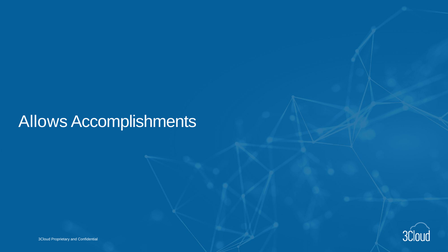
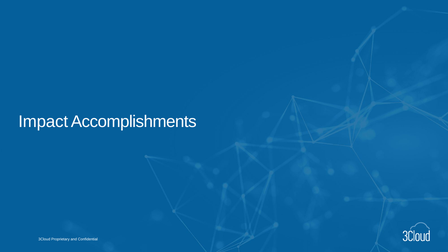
Allows: Allows -> Impact
